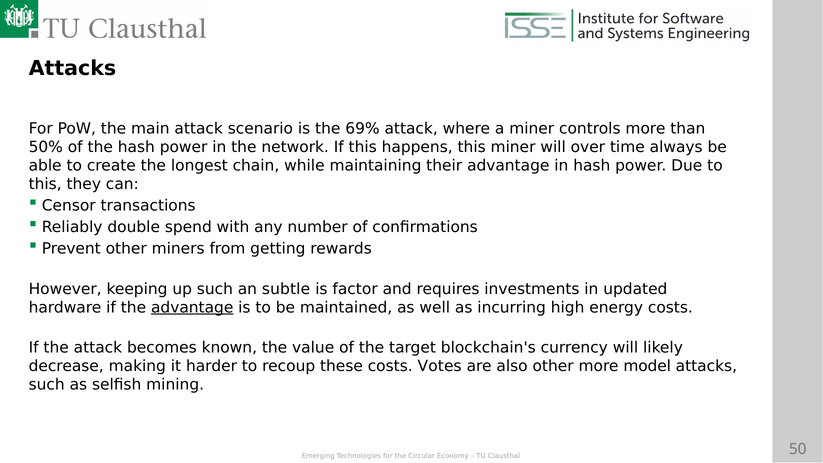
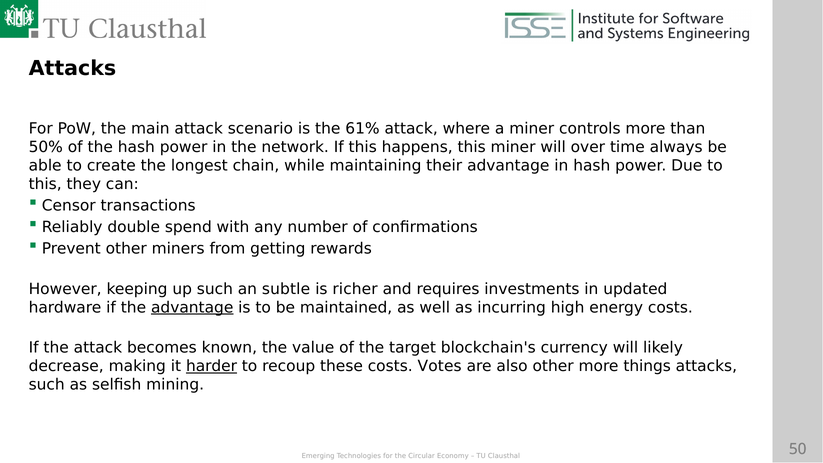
69%: 69% -> 61%
factor: factor -> richer
harder underline: none -> present
model: model -> things
